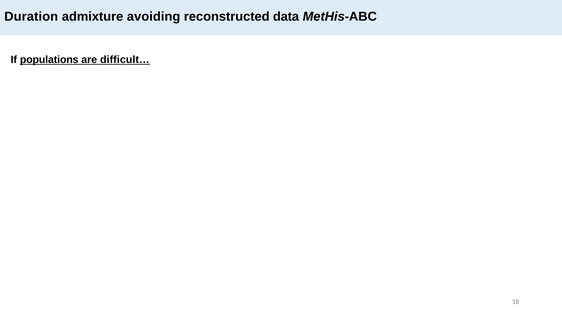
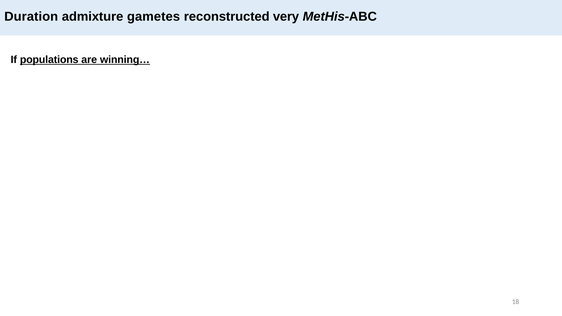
avoiding: avoiding -> gametes
data: data -> very
difficult…: difficult… -> winning…
